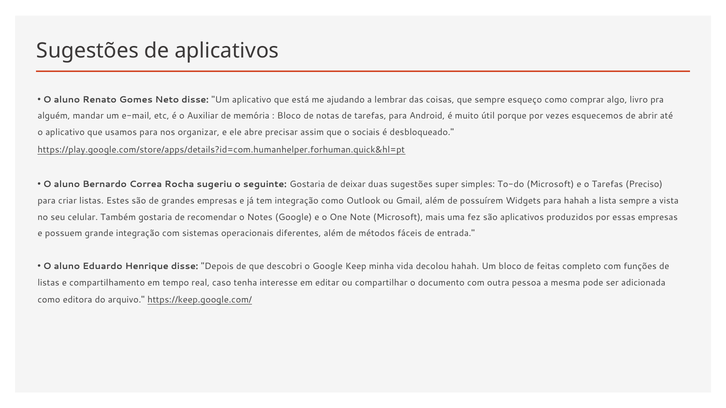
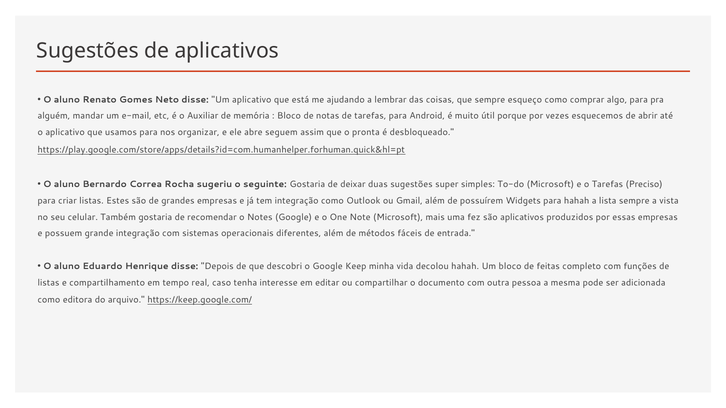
algo livro: livro -> para
precisar: precisar -> seguem
sociais: sociais -> pronta
